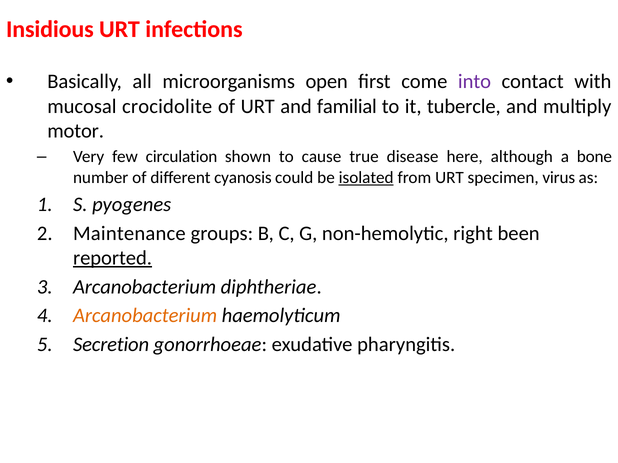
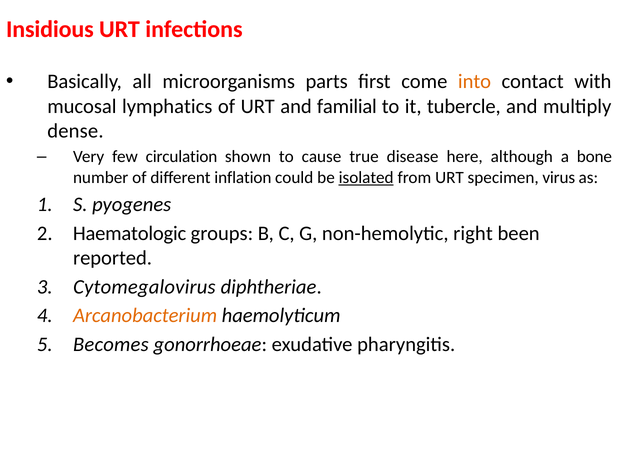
open: open -> parts
into colour: purple -> orange
crocidolite: crocidolite -> lymphatics
motor: motor -> dense
cyanosis: cyanosis -> inflation
Maintenance: Maintenance -> Haematologic
reported underline: present -> none
Arcanobacterium at (145, 287): Arcanobacterium -> Cytomegalovirus
Secretion: Secretion -> Becomes
